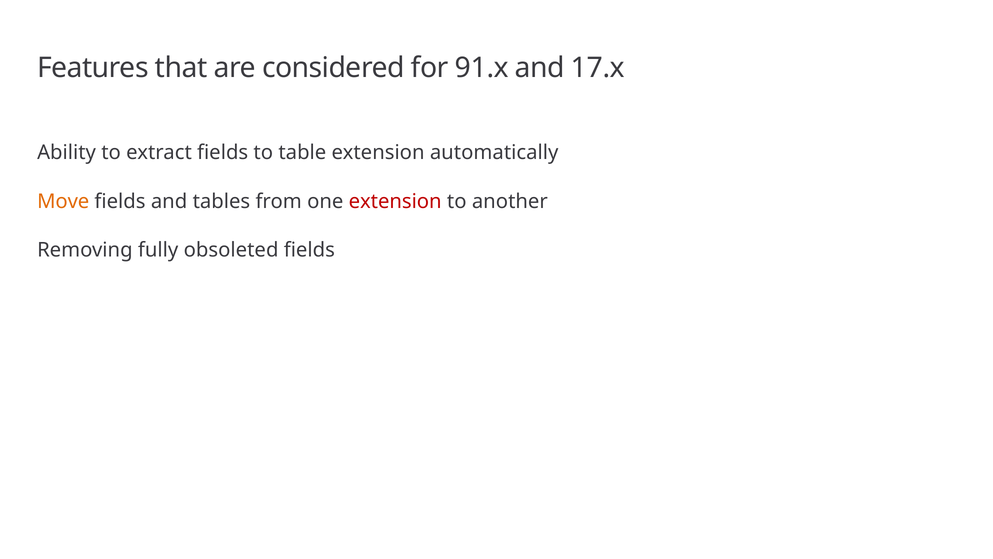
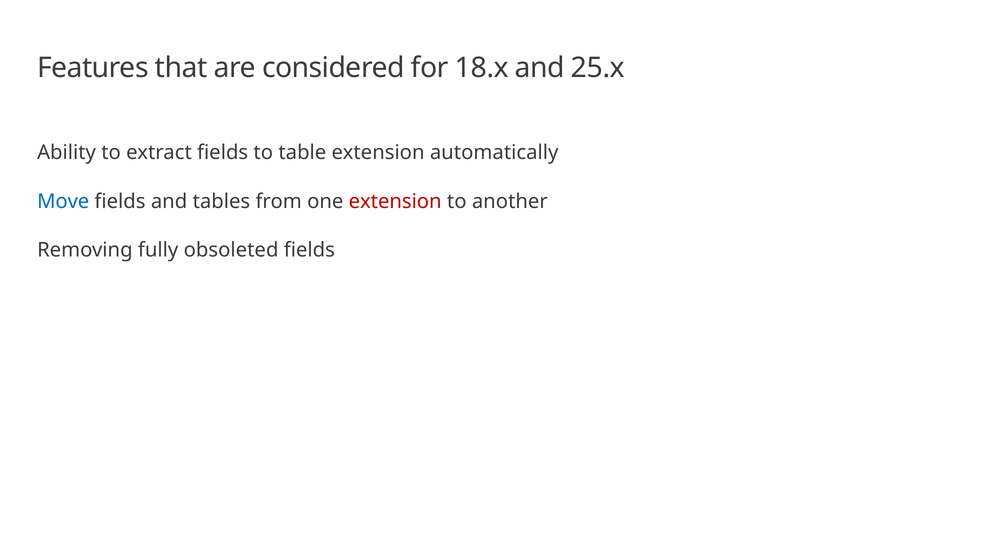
91.x: 91.x -> 18.x
17.x: 17.x -> 25.x
Move colour: orange -> blue
